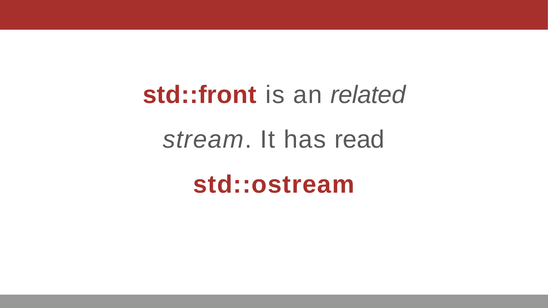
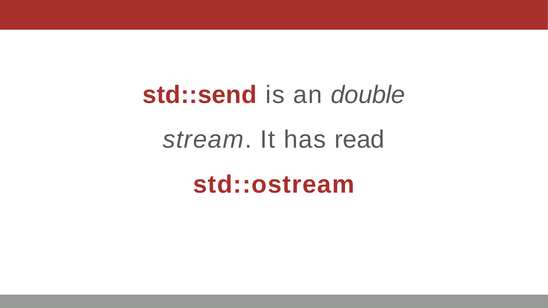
std::front: std::front -> std::send
related: related -> double
